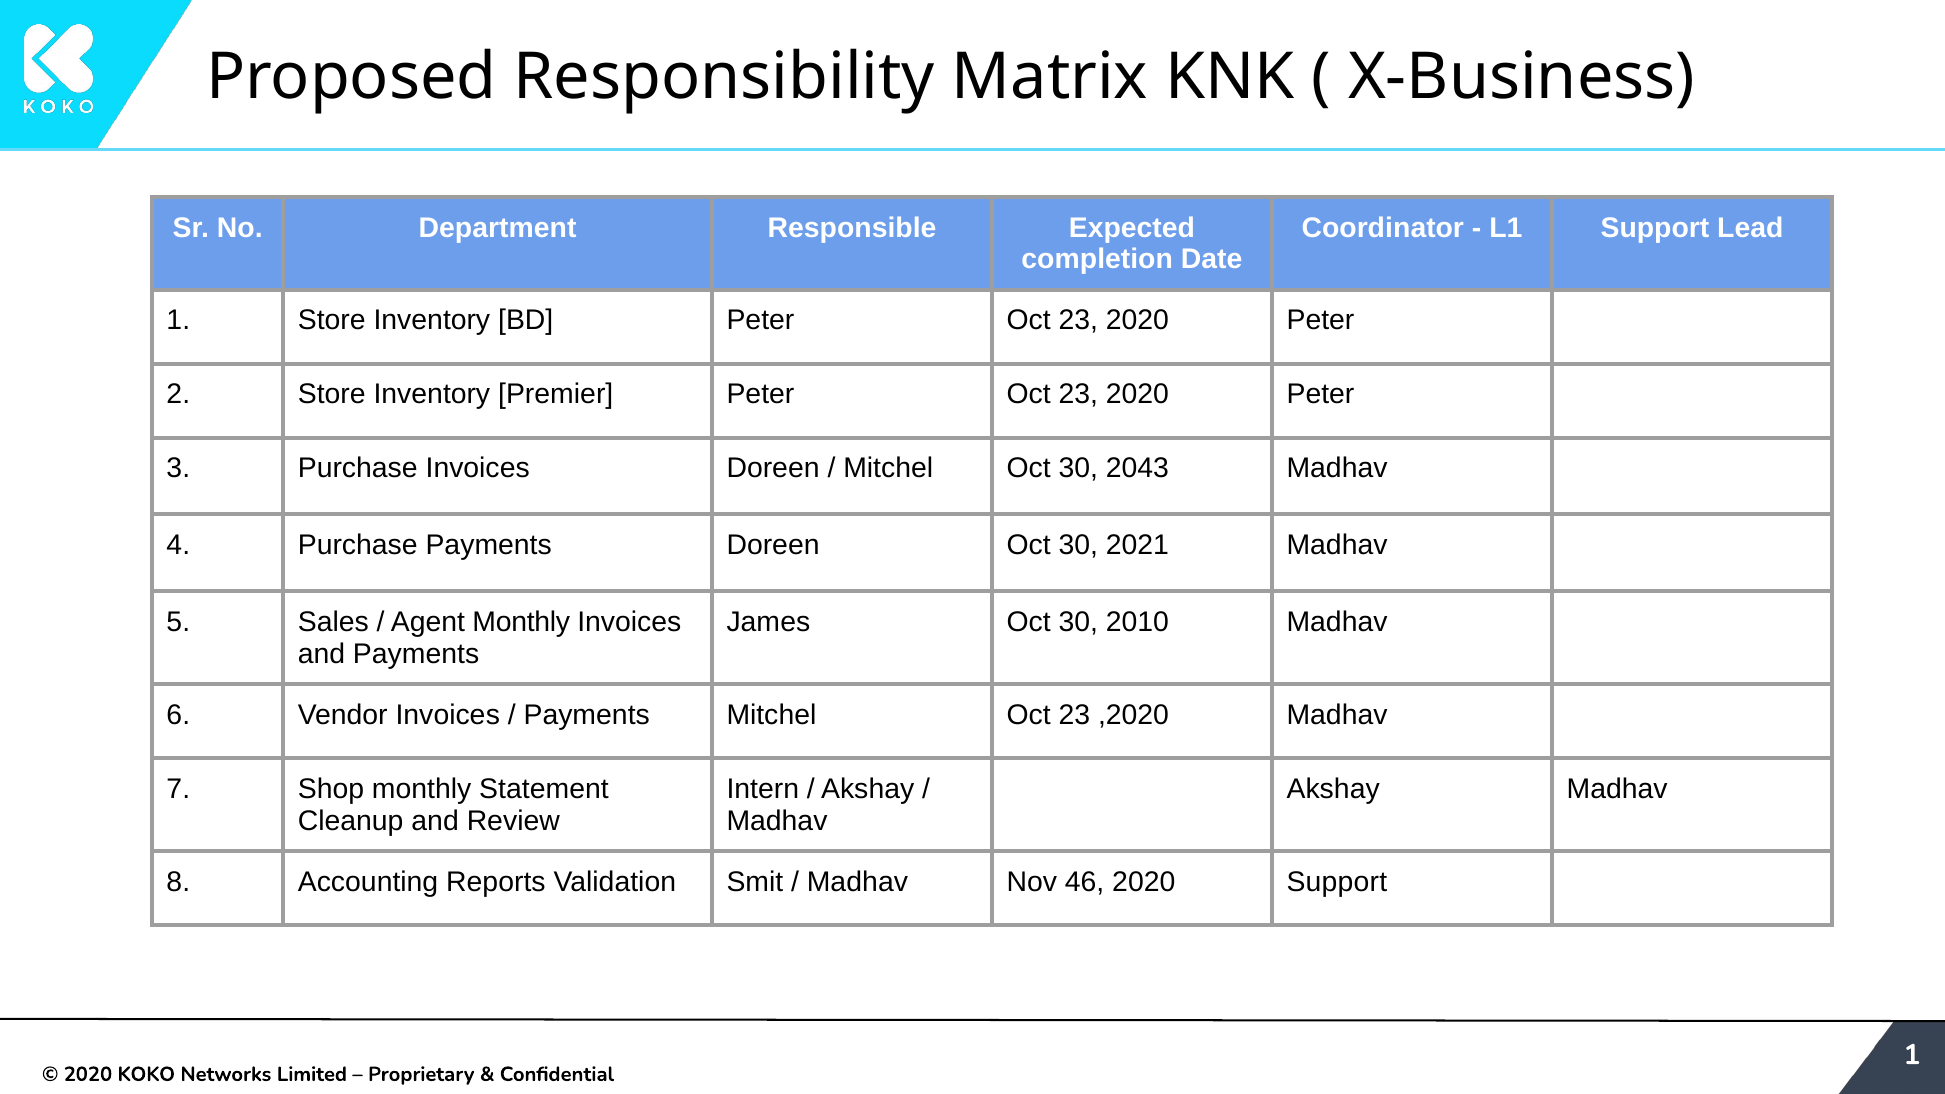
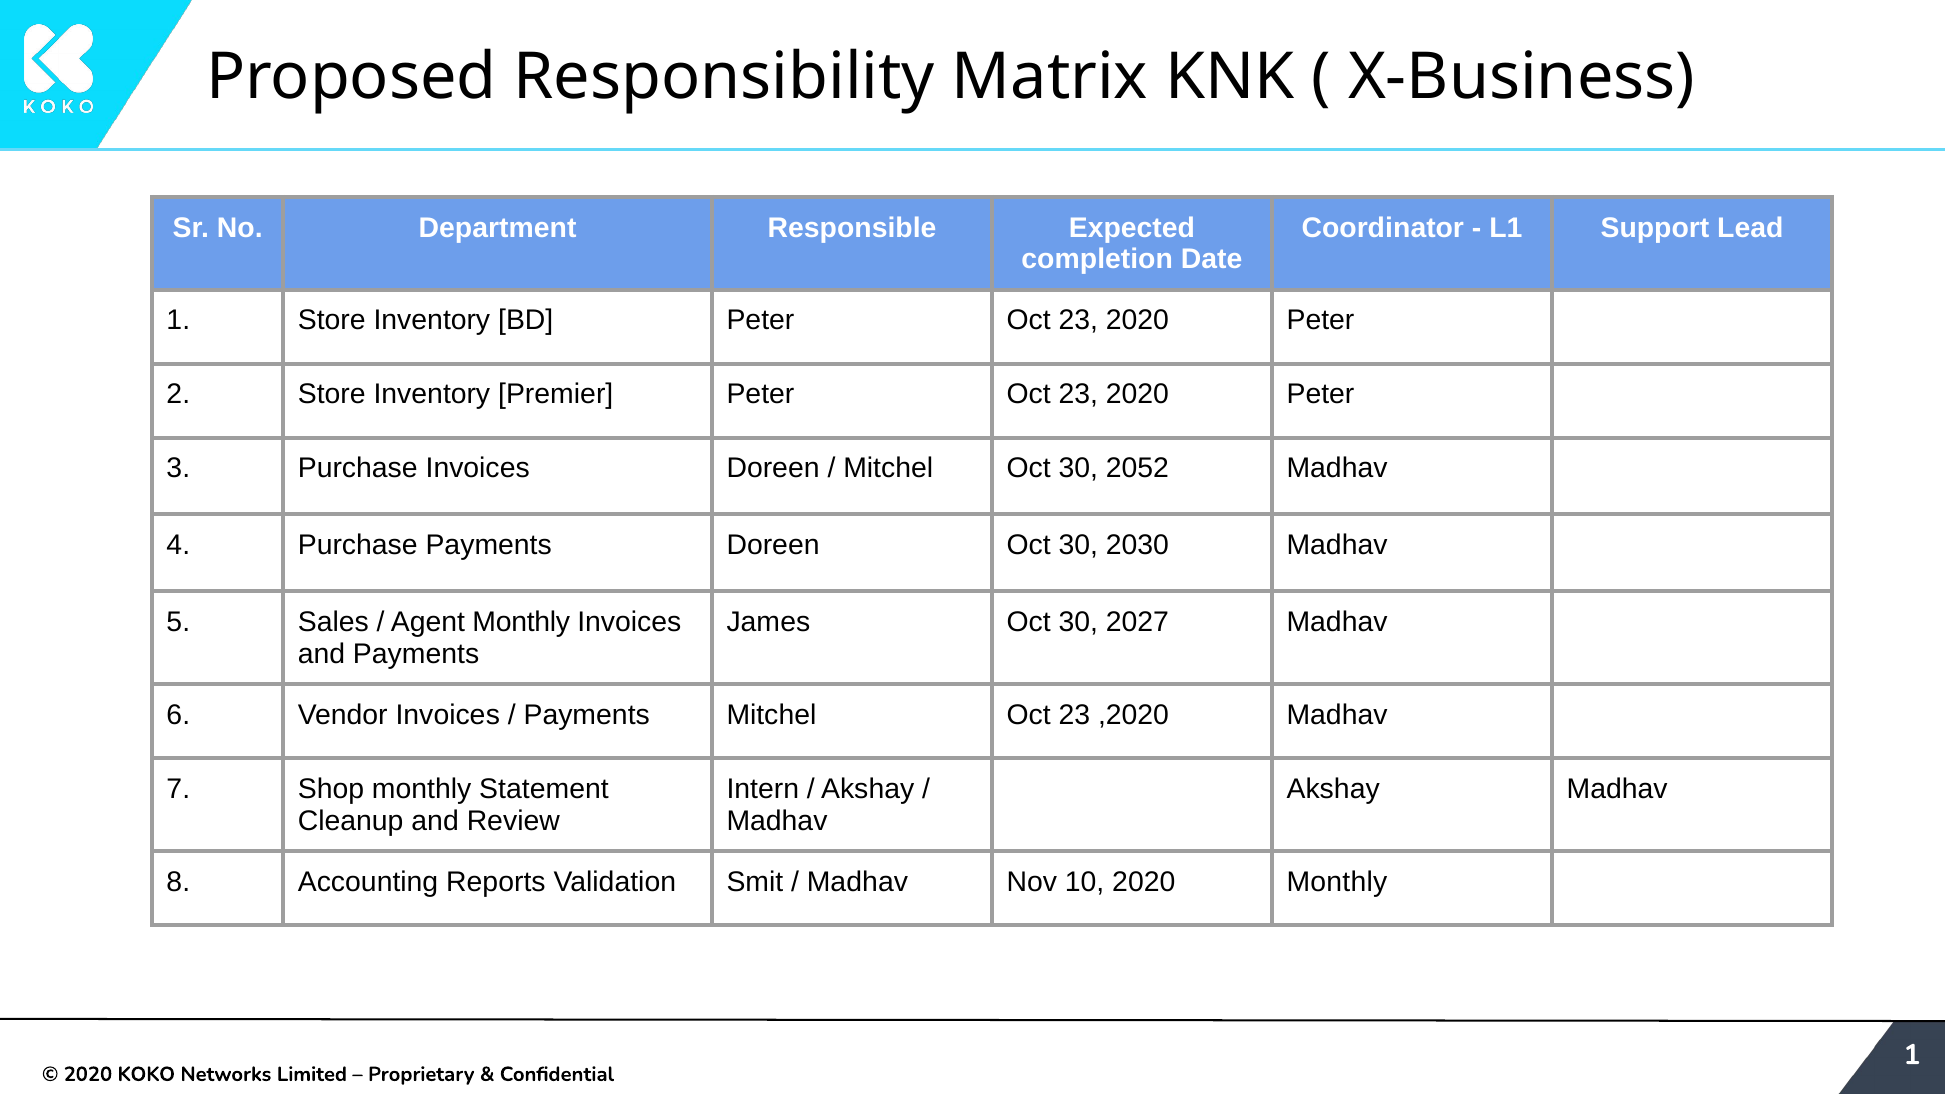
2043: 2043 -> 2052
2021: 2021 -> 2030
2010: 2010 -> 2027
46: 46 -> 10
2020 Support: Support -> Monthly
